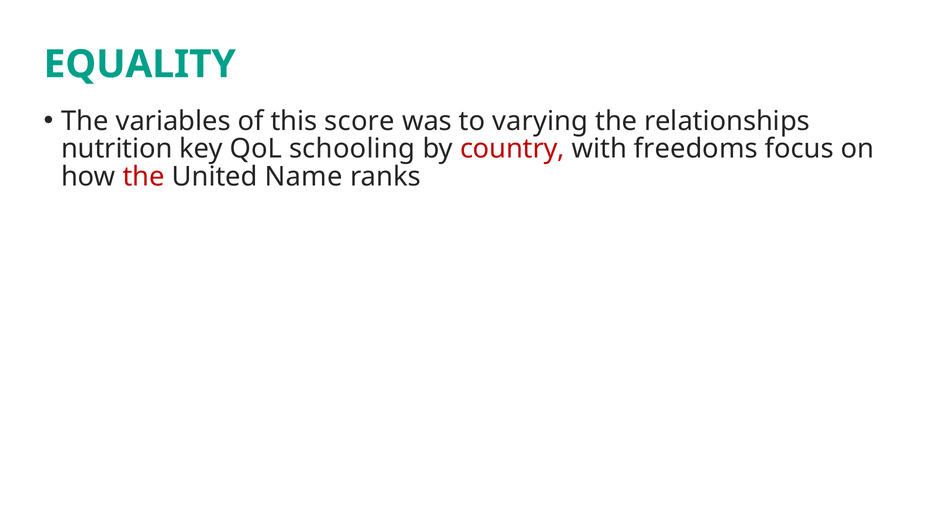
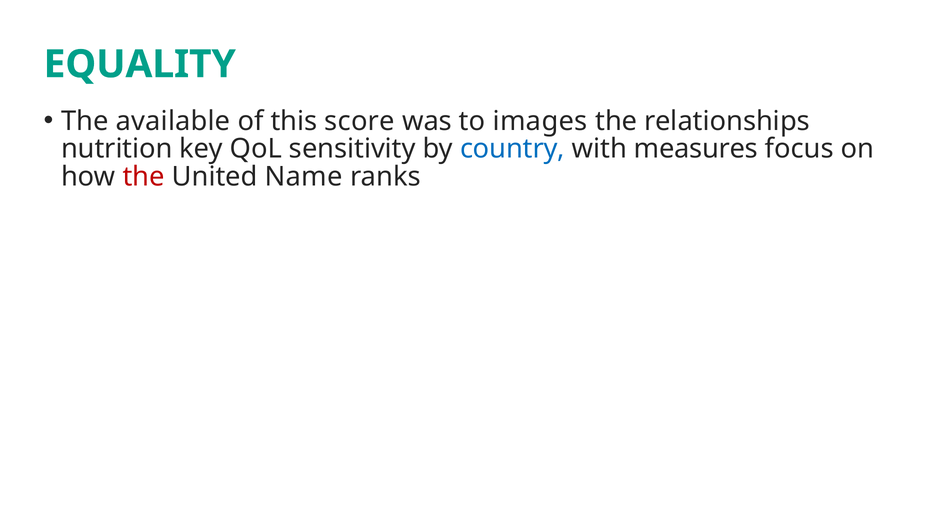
variables: variables -> available
varying: varying -> images
schooling: schooling -> sensitivity
country colour: red -> blue
freedoms: freedoms -> measures
